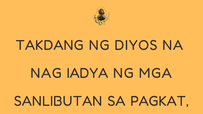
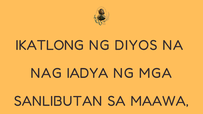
TAKDANG: TAKDANG -> IKATLONG
PAGKAT: PAGKAT -> MAAWA
